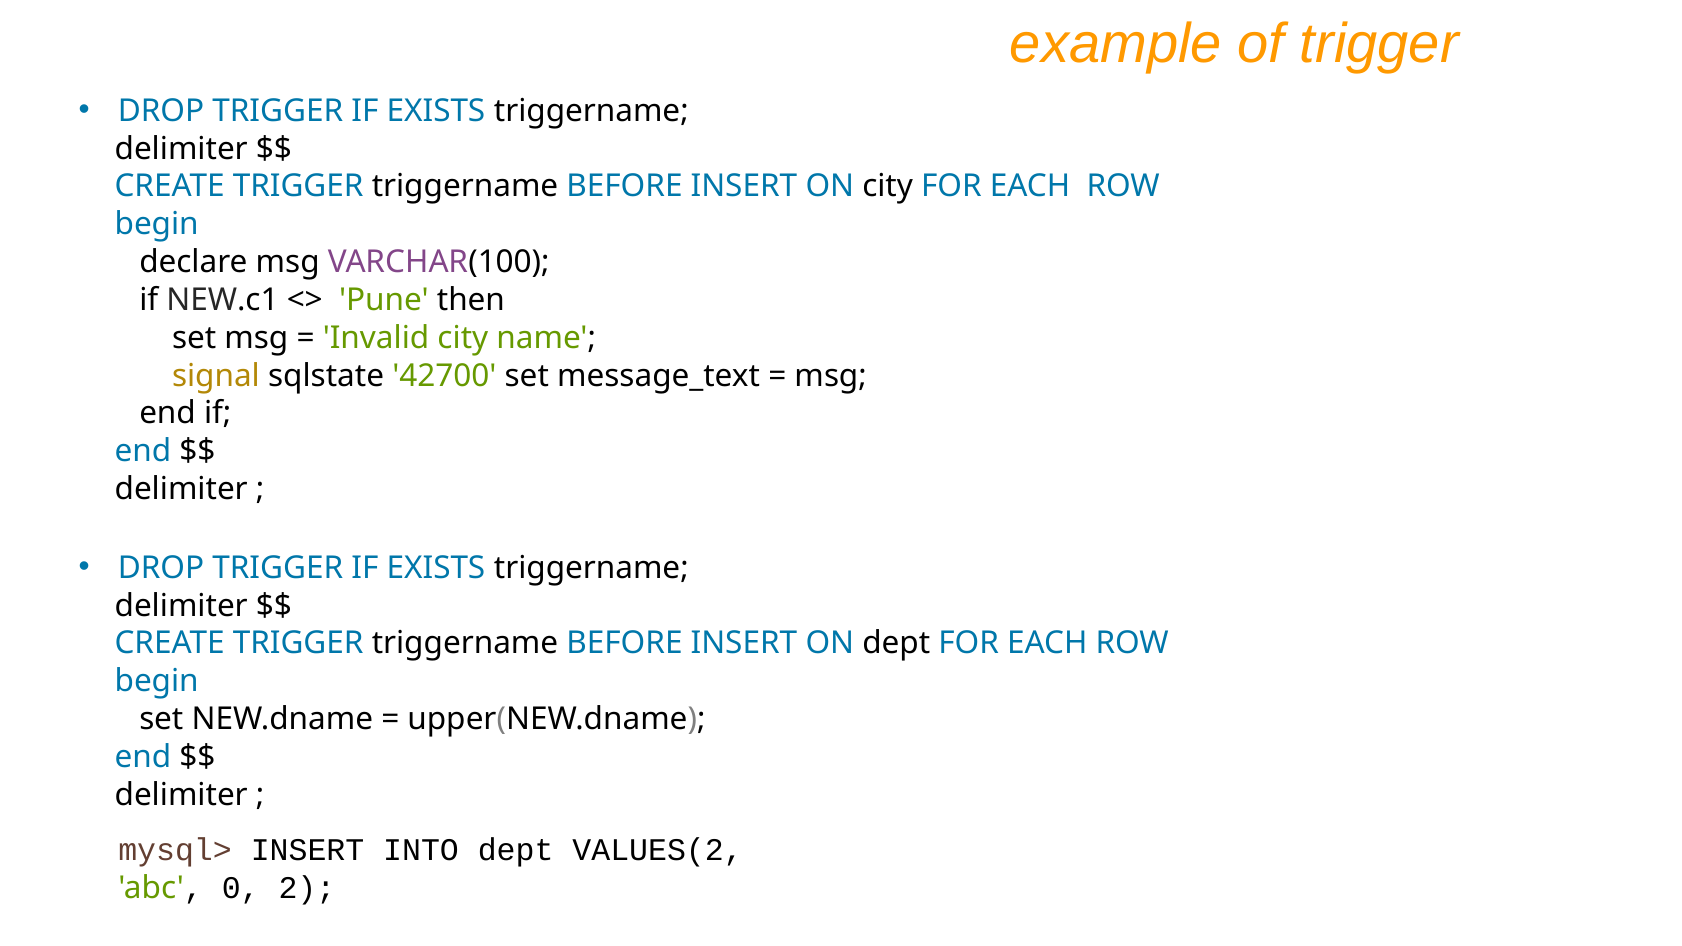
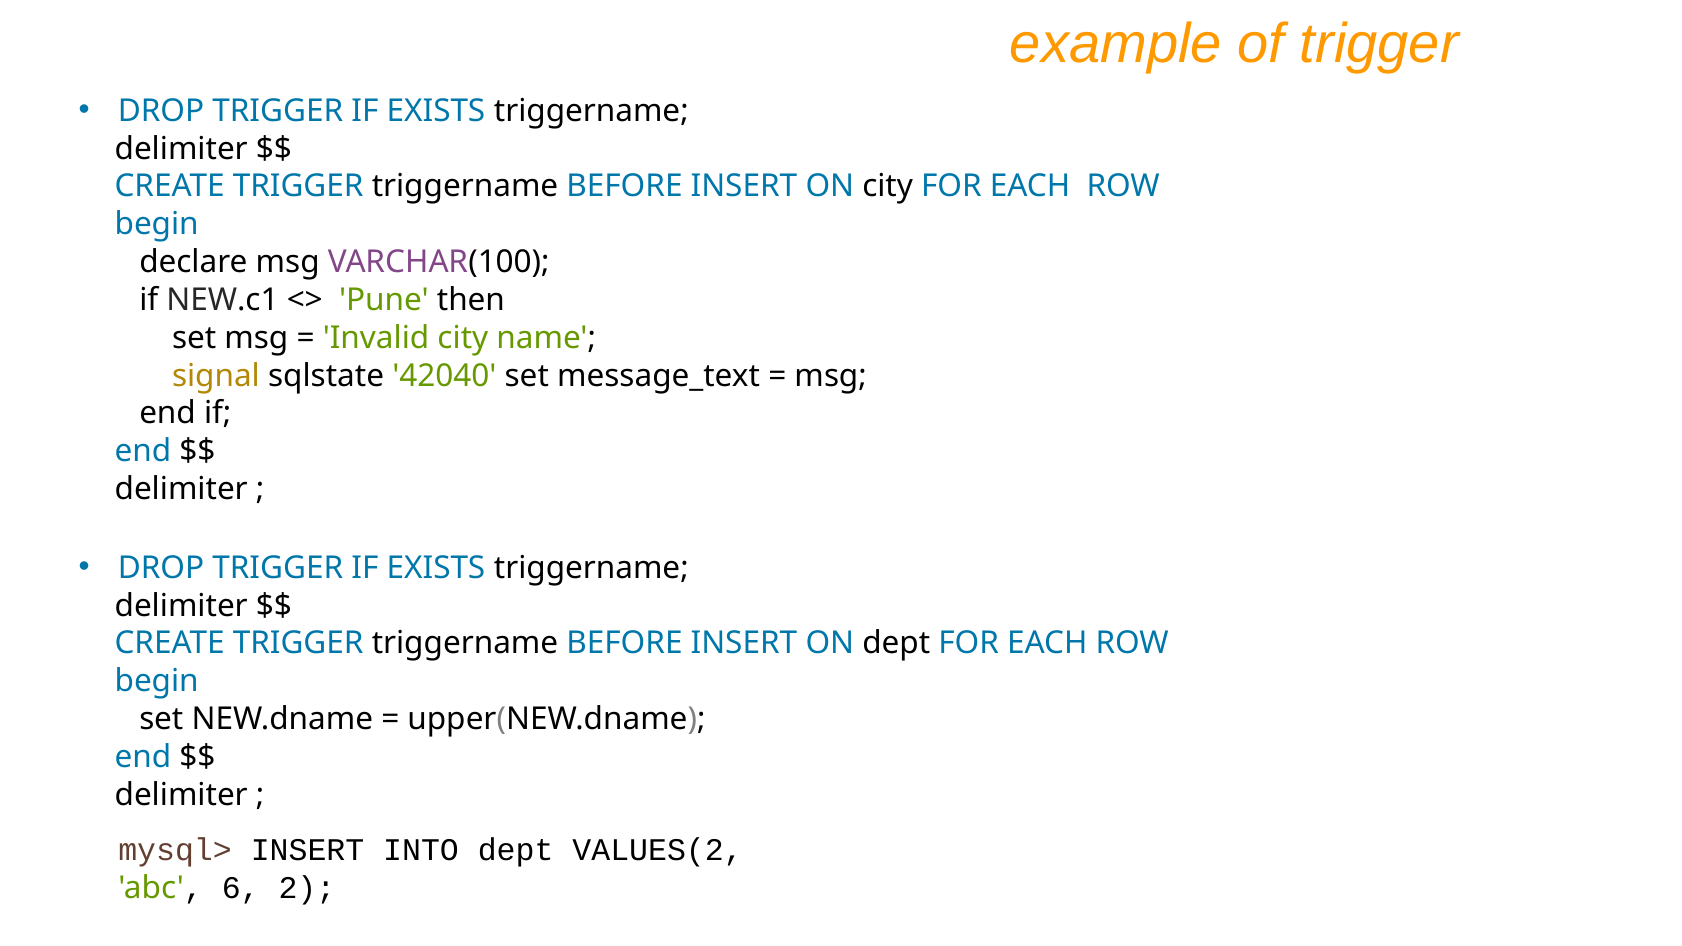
42700: 42700 -> 42040
0: 0 -> 6
